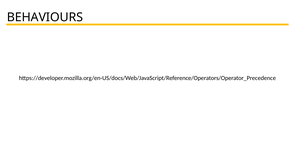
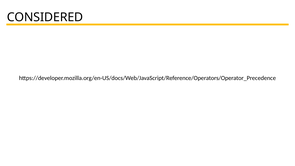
BEHAVIOURS: BEHAVIOURS -> CONSIDERED
